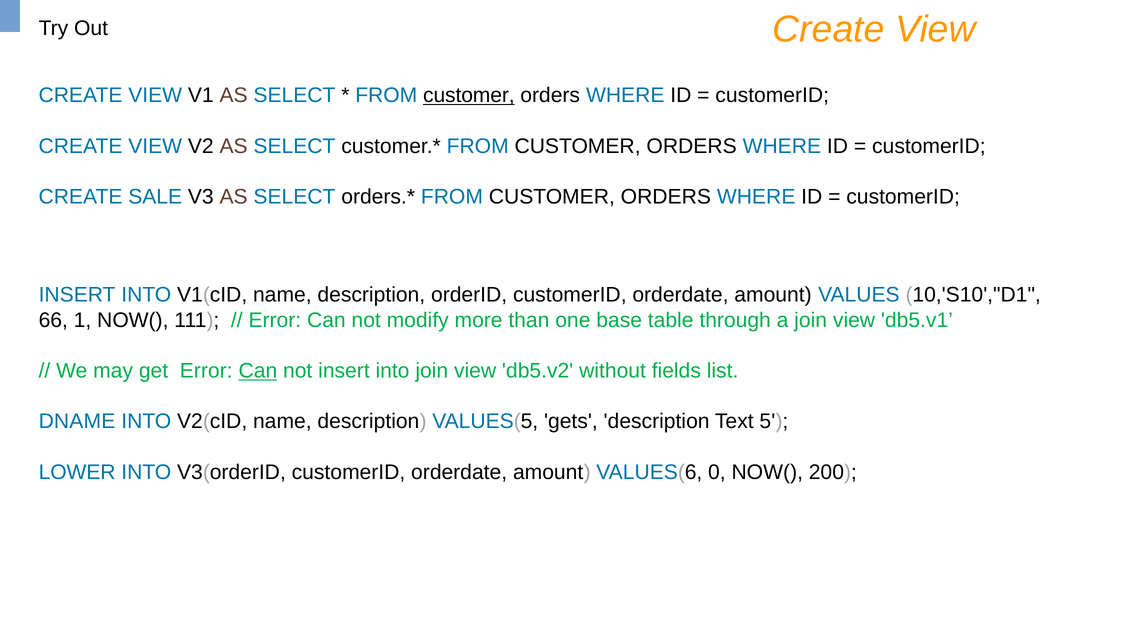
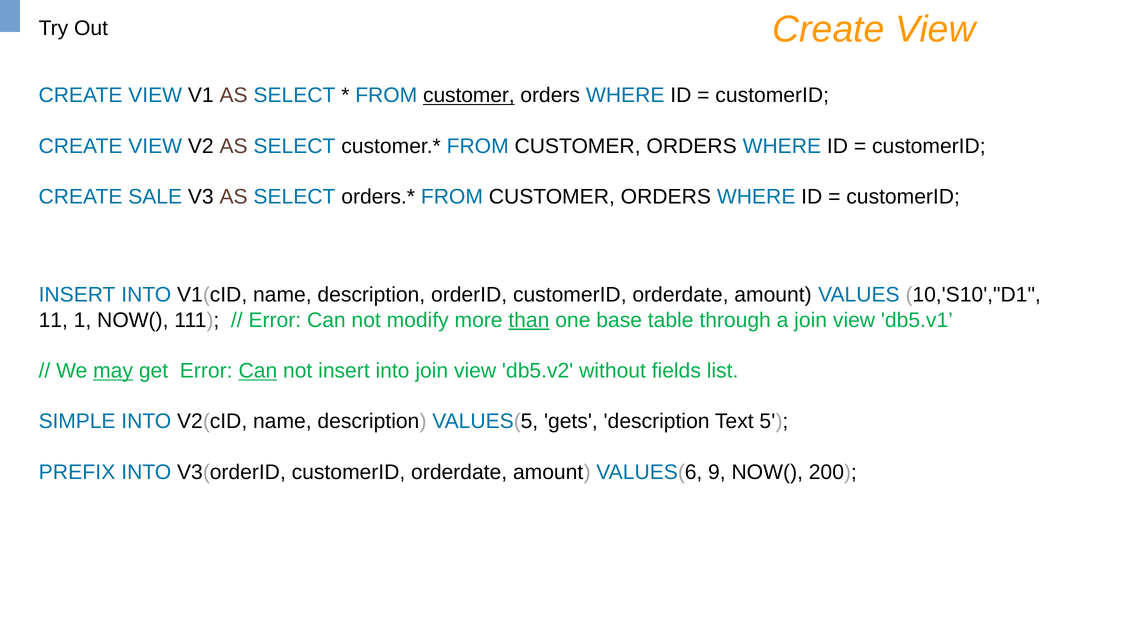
66: 66 -> 11
than underline: none -> present
may underline: none -> present
DNAME: DNAME -> SIMPLE
LOWER: LOWER -> PREFIX
0: 0 -> 9
